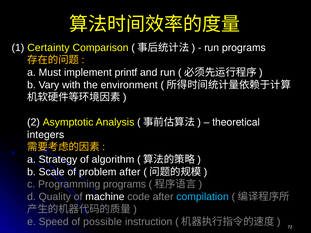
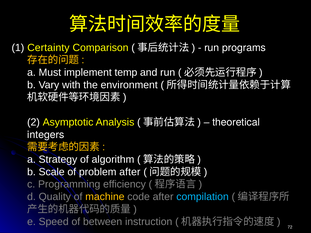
printf: printf -> temp
Programming programs: programs -> efficiency
machine colour: white -> yellow
possible: possible -> between
